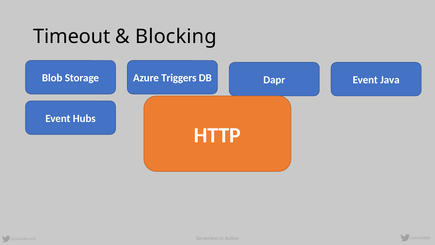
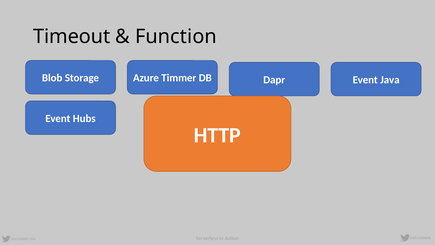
Blocking: Blocking -> Function
Triggers: Triggers -> Timmer
